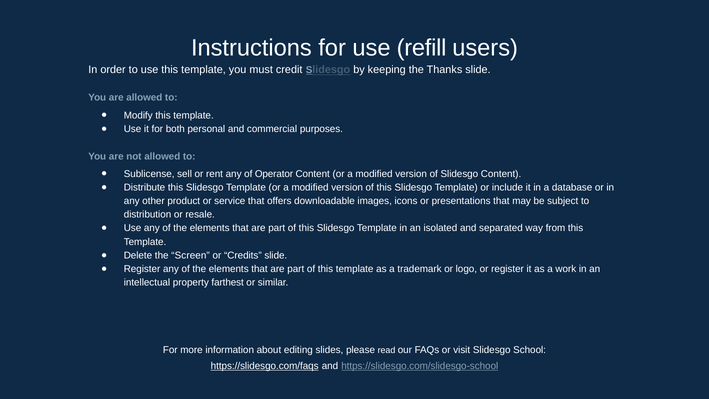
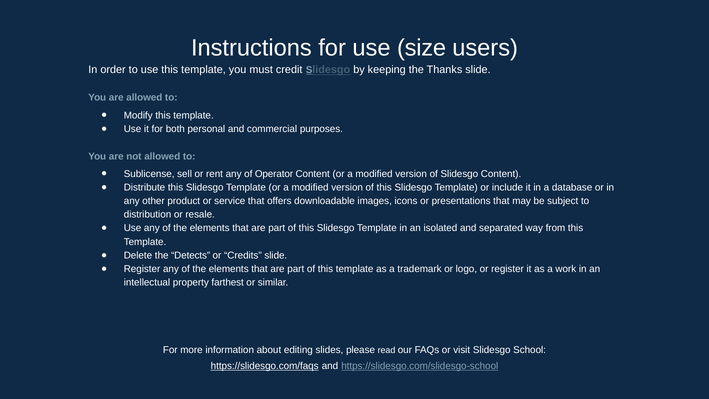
refill: refill -> size
Screen: Screen -> Detects
